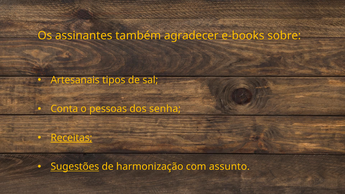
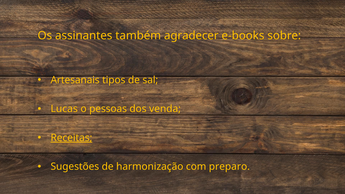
Conta: Conta -> Lucas
senha: senha -> venda
Sugestões underline: present -> none
assunto: assunto -> preparo
